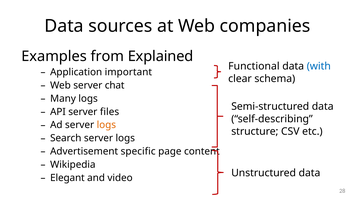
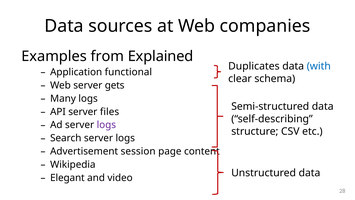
Functional: Functional -> Duplicates
important: important -> functional
chat: chat -> gets
logs at (106, 125) colour: orange -> purple
specific: specific -> session
